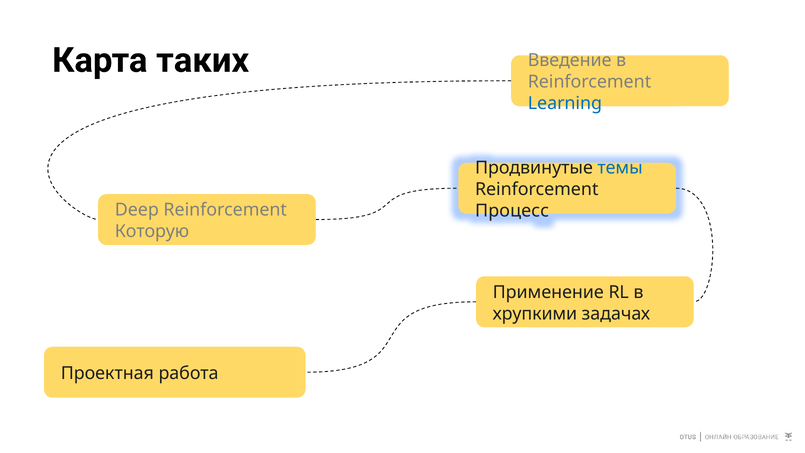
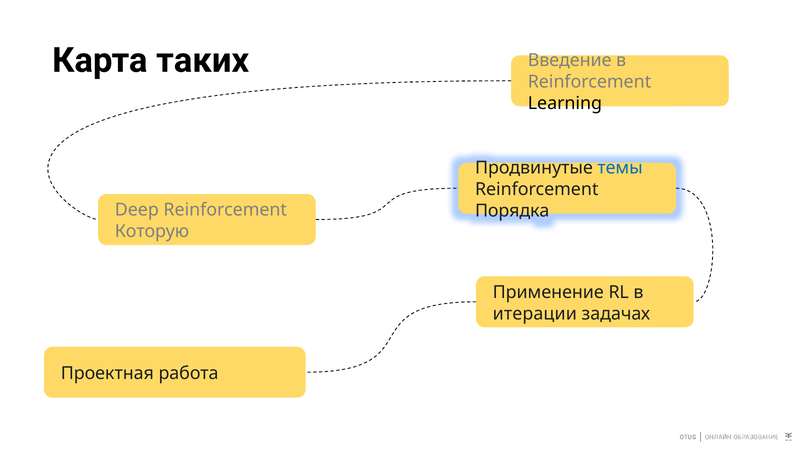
Learning colour: blue -> black
Процесс: Процесс -> Порядка
хрупкими: хрупкими -> итерации
